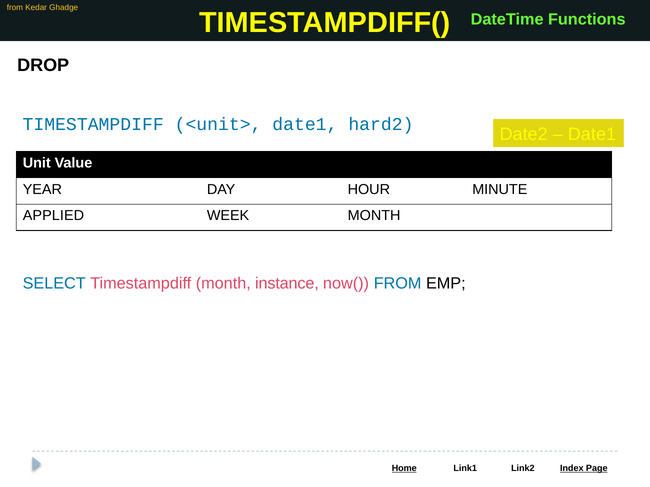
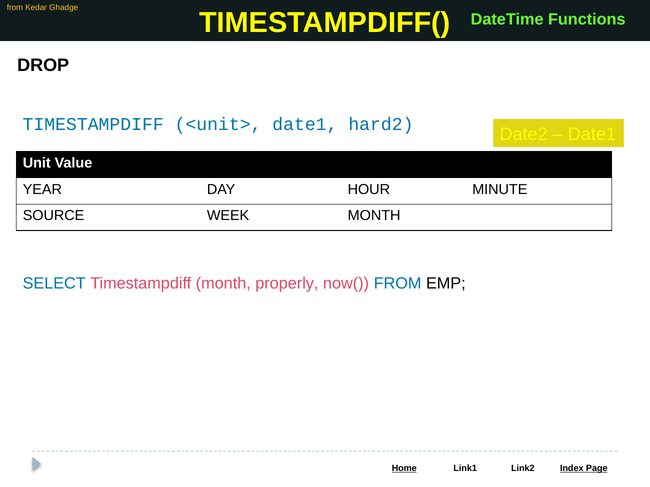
APPLIED: APPLIED -> SOURCE
instance: instance -> properly
